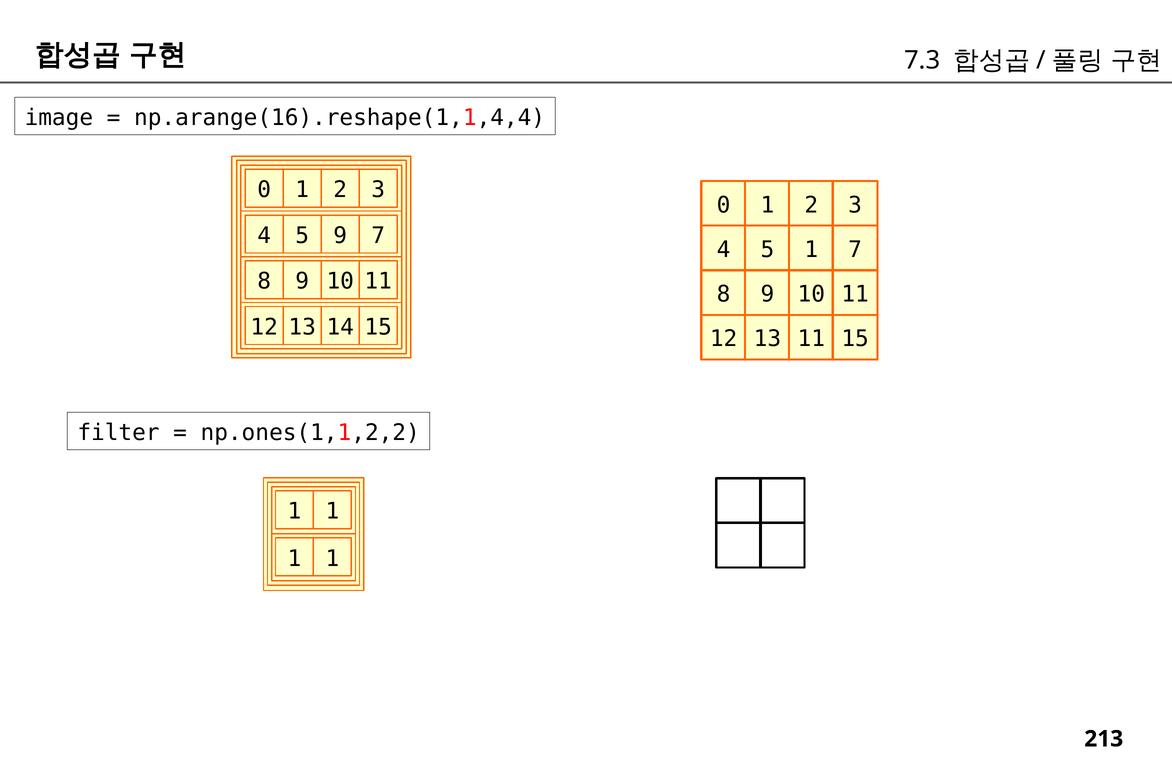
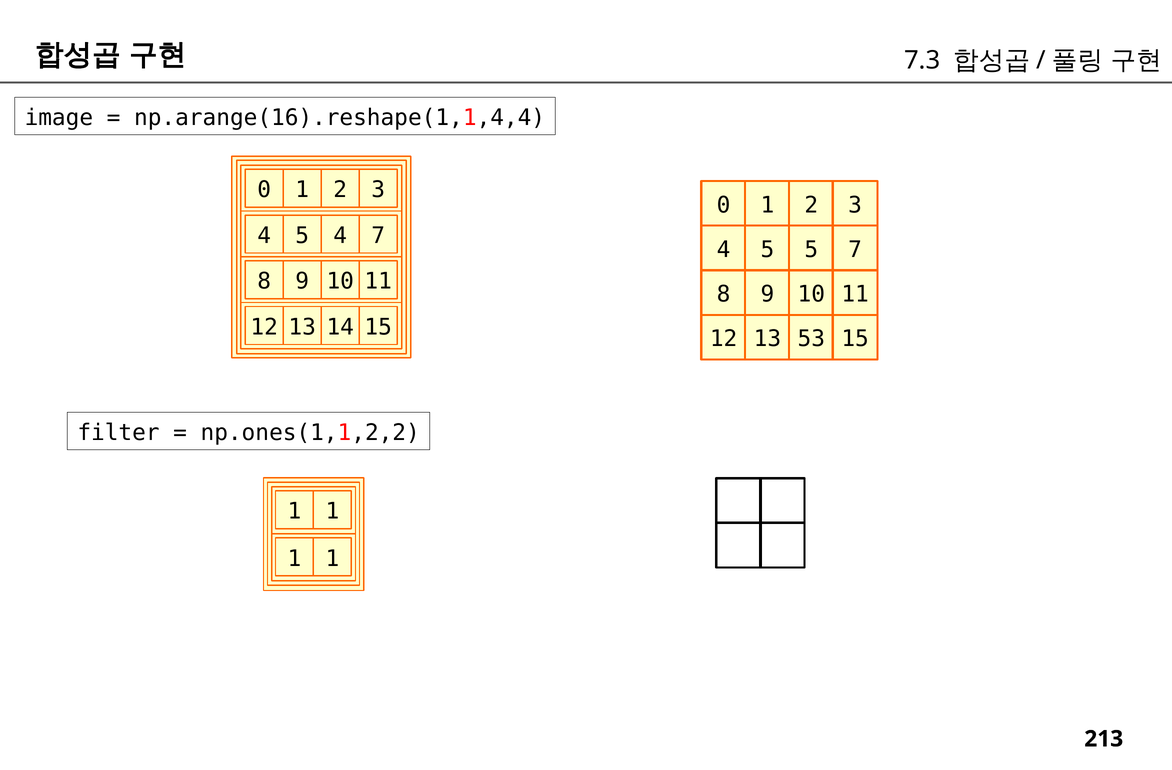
5 9: 9 -> 4
5 1: 1 -> 5
13 11: 11 -> 53
